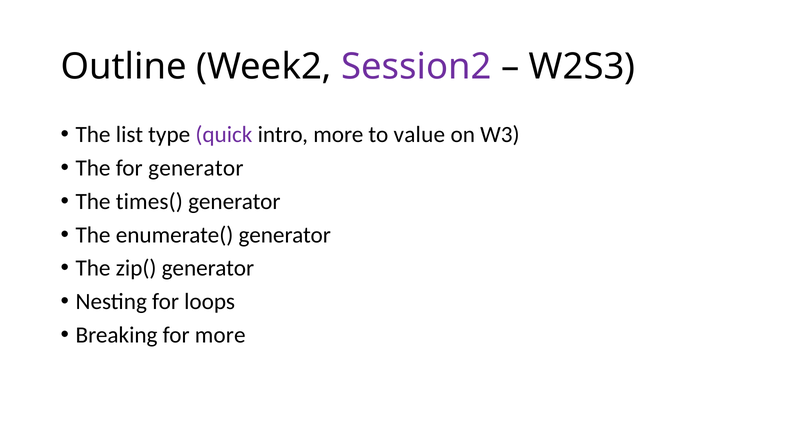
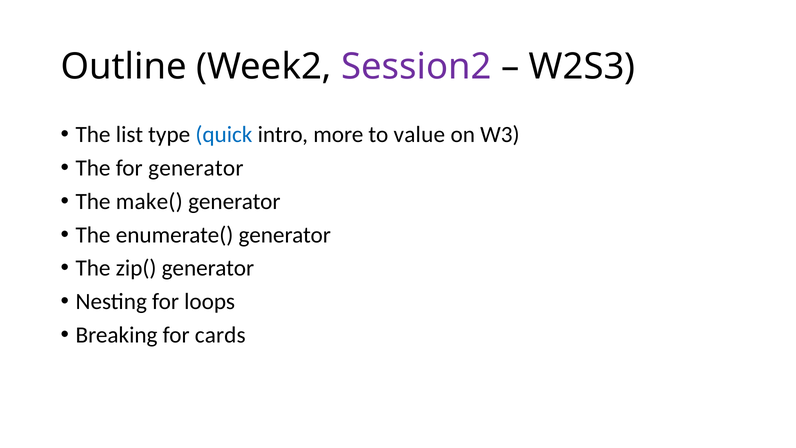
quick colour: purple -> blue
times(: times( -> make(
for more: more -> cards
